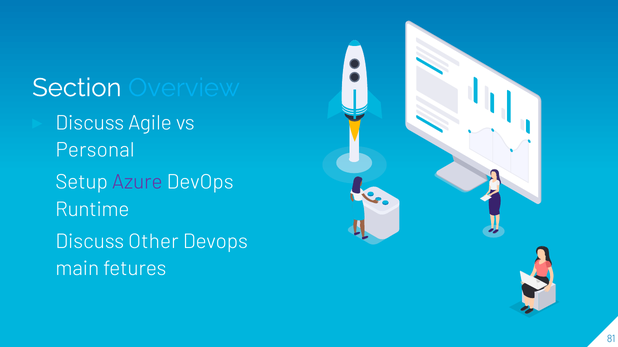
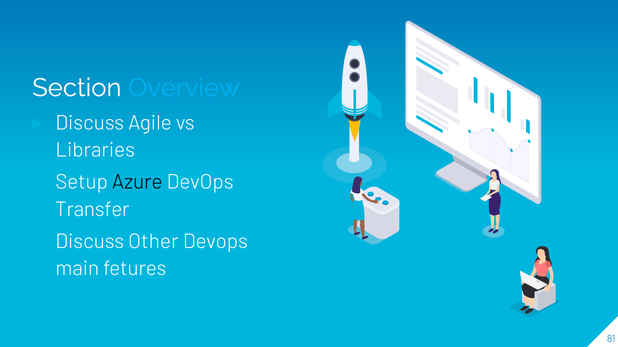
Personal: Personal -> Libraries
Azure colour: purple -> black
Runtime: Runtime -> Transfer
